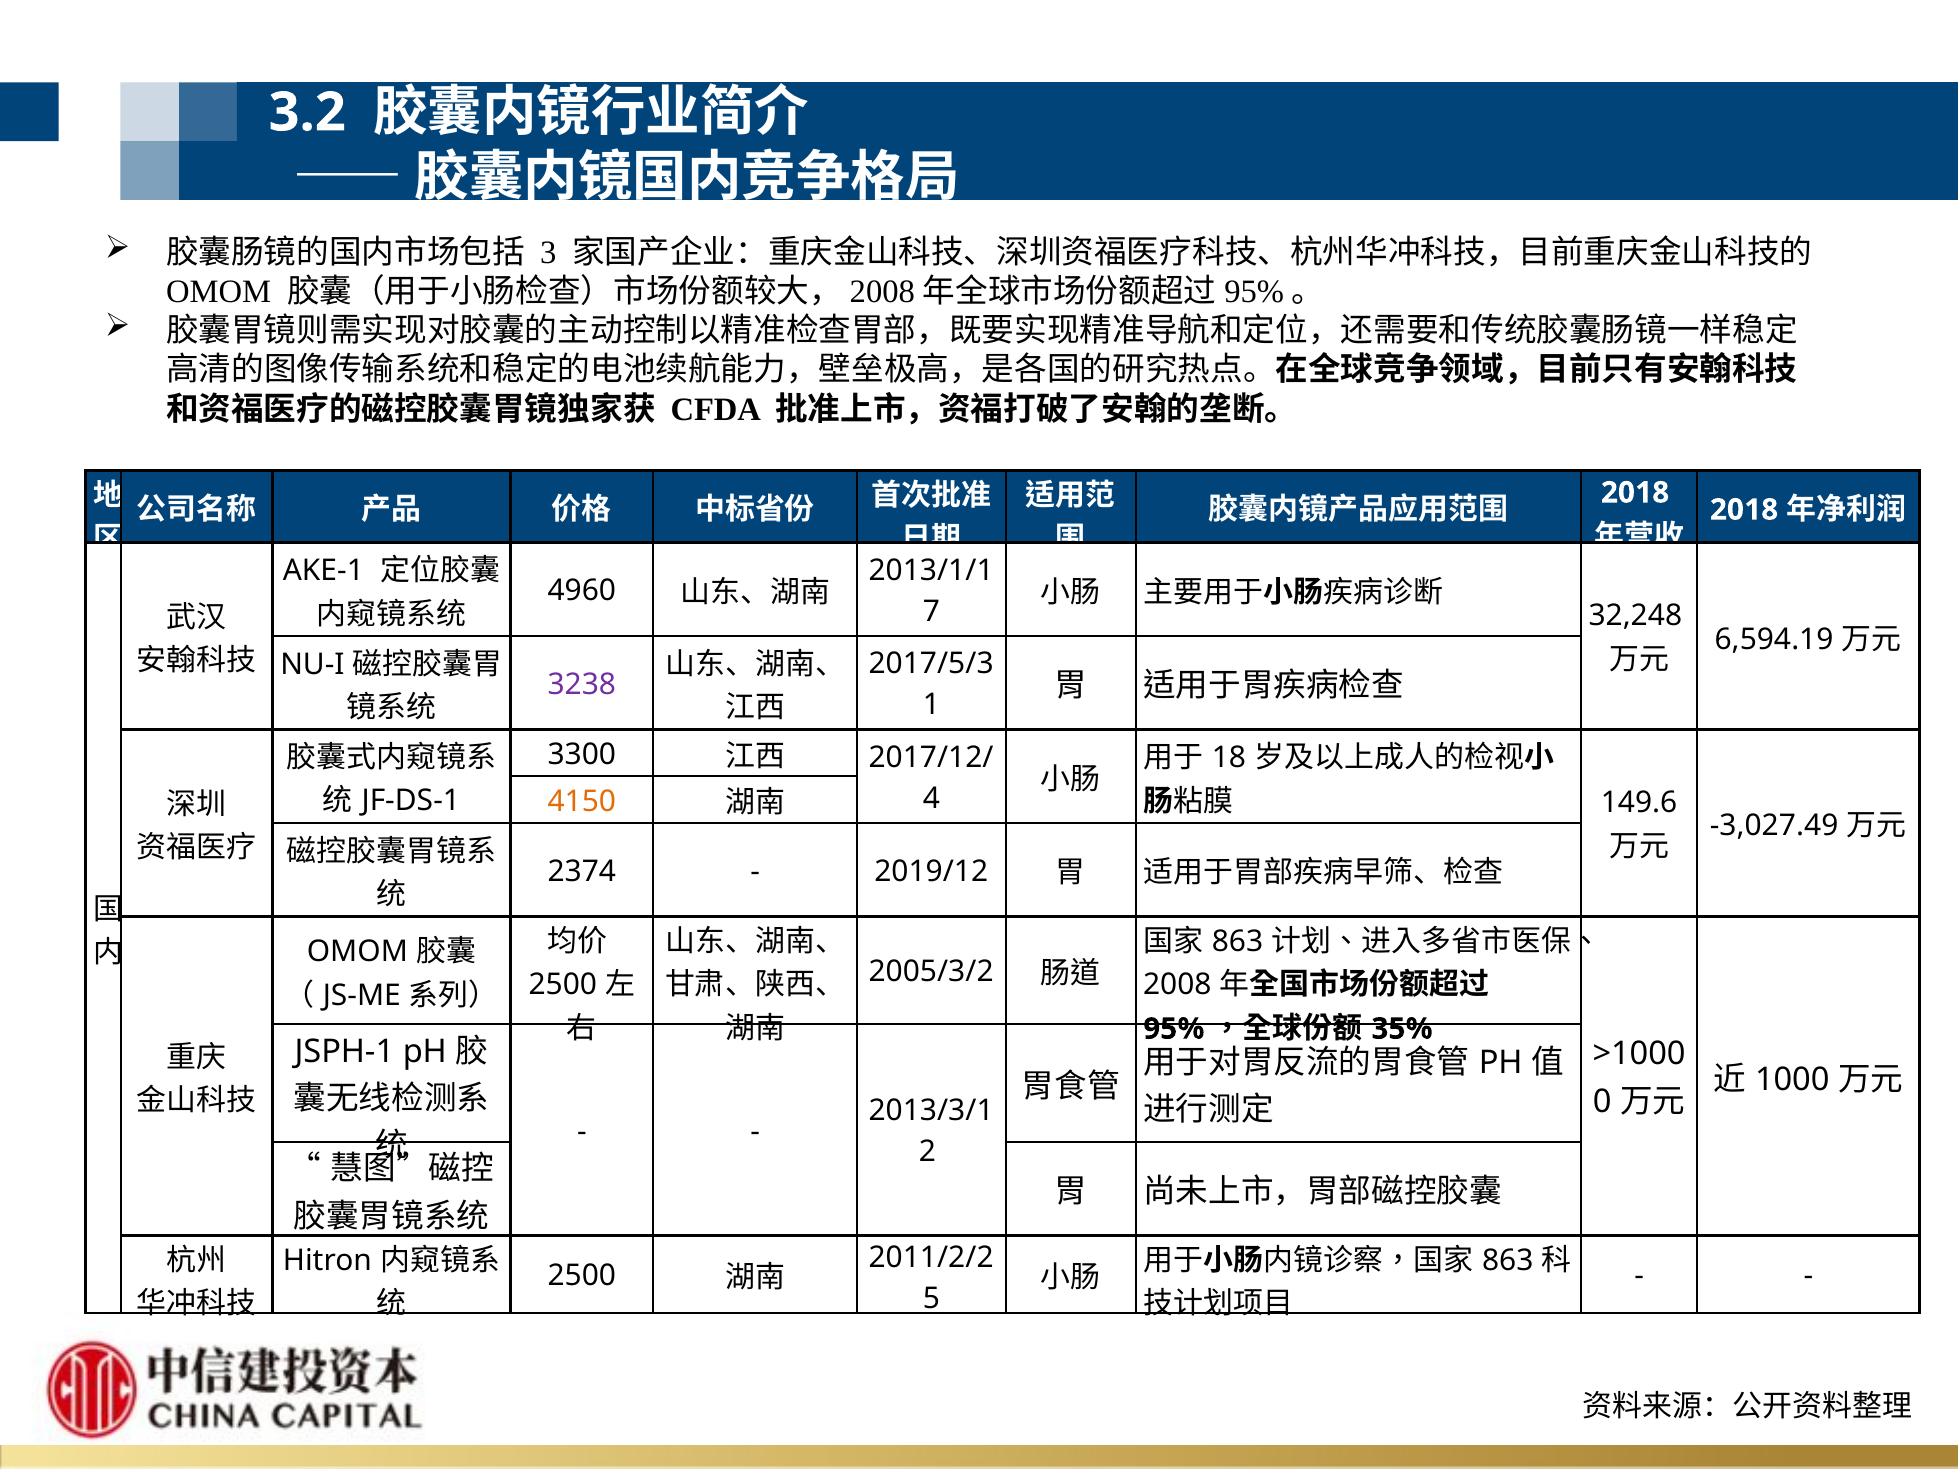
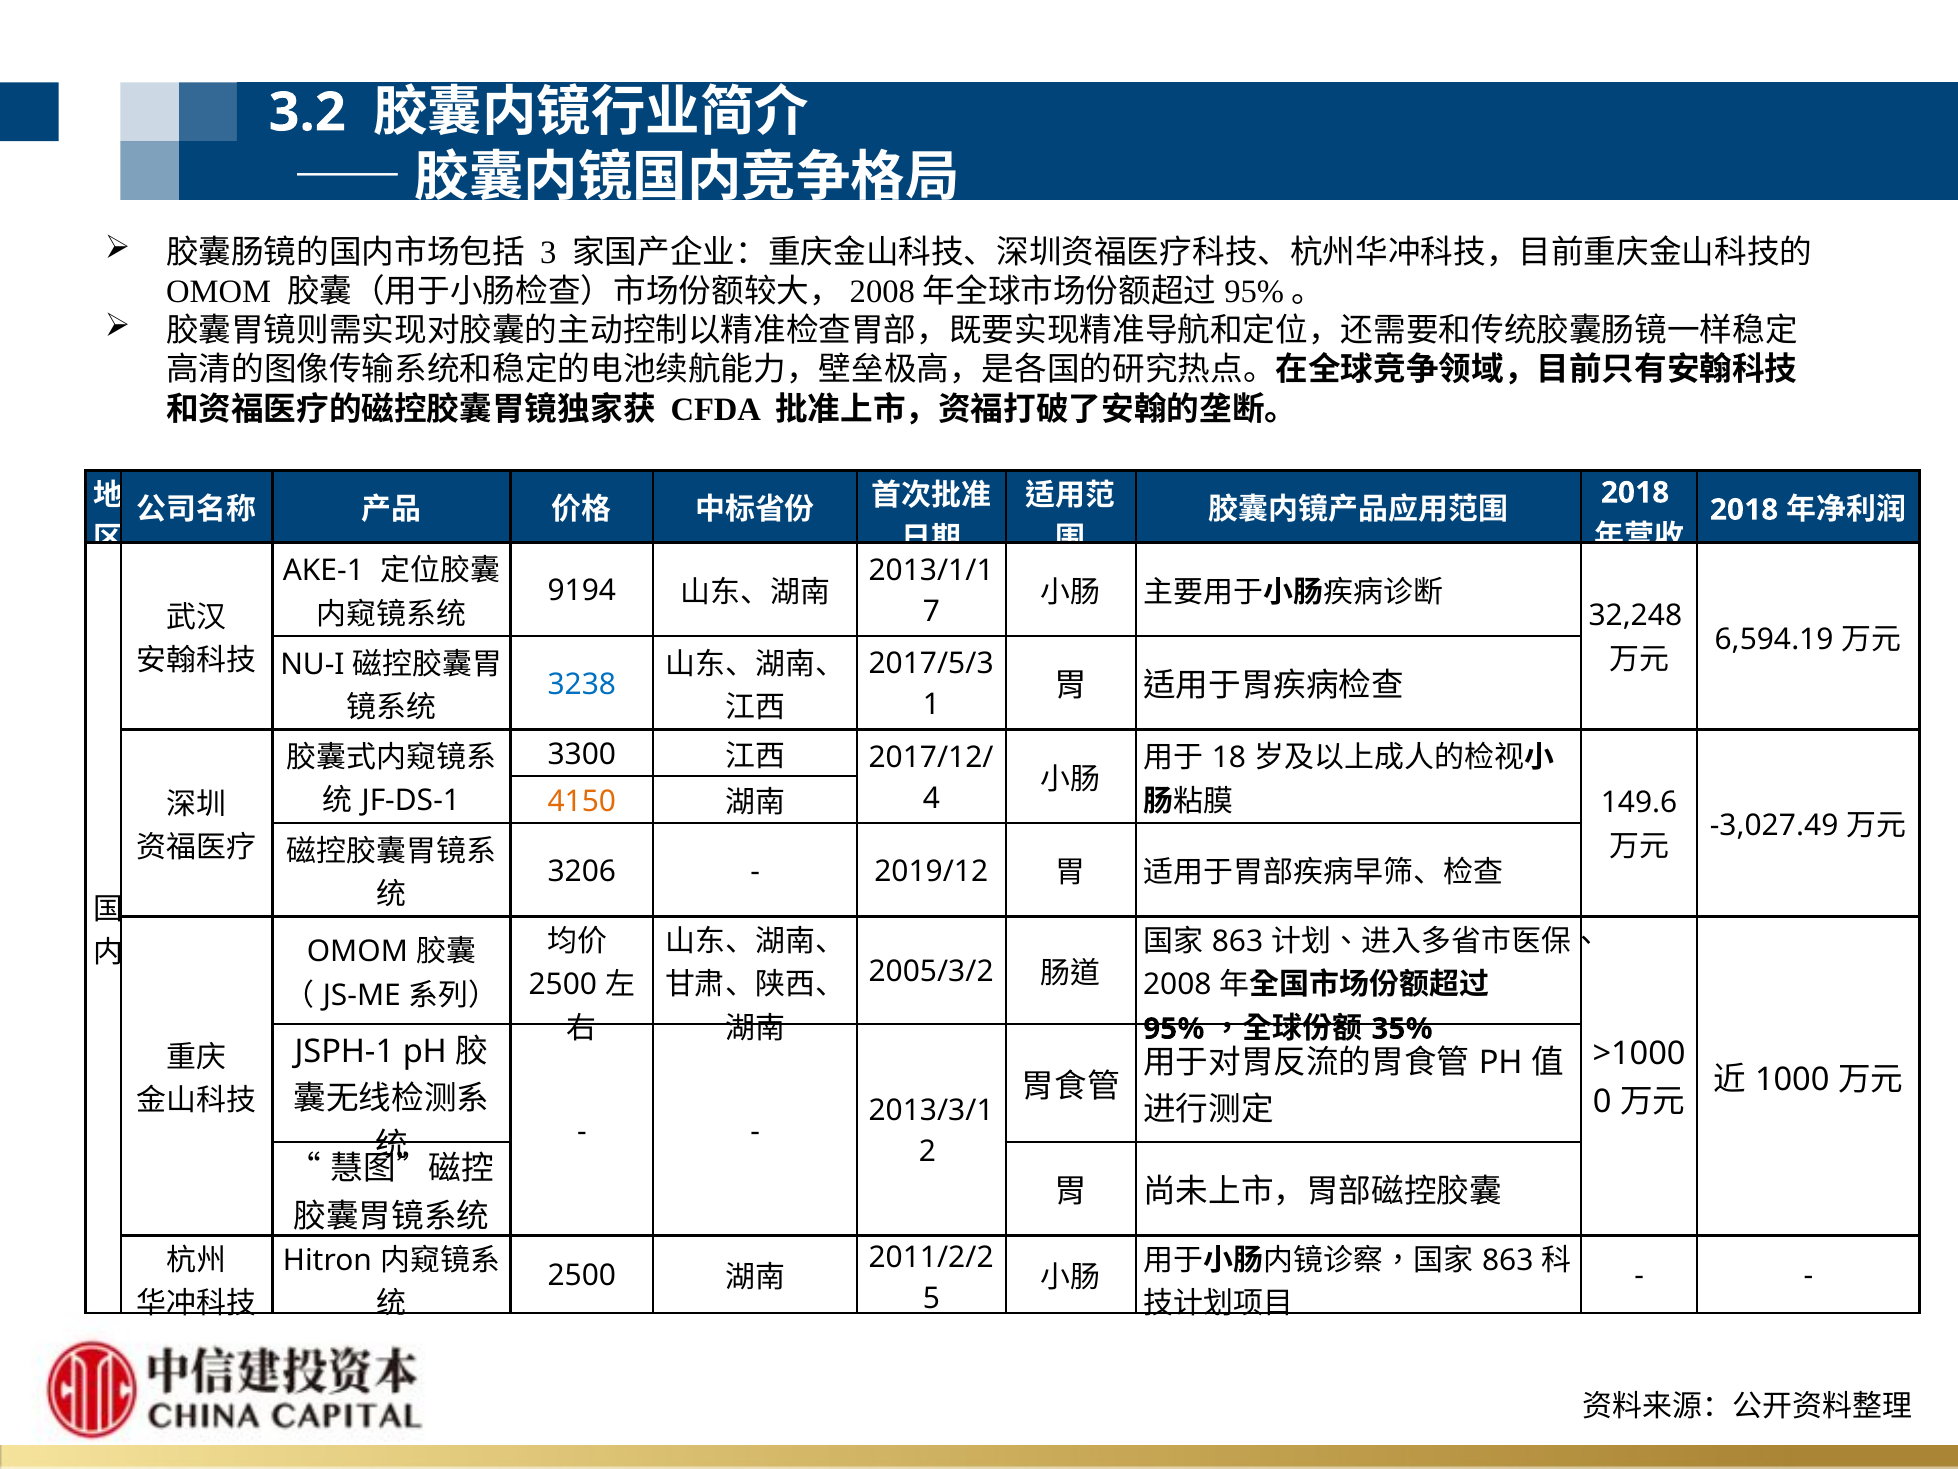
4960: 4960 -> 9194
3238 colour: purple -> blue
2374: 2374 -> 3206
